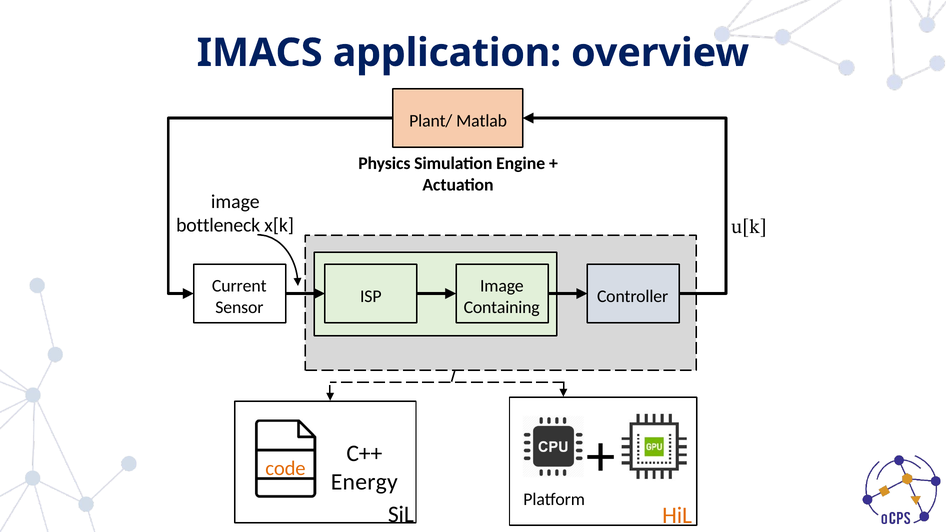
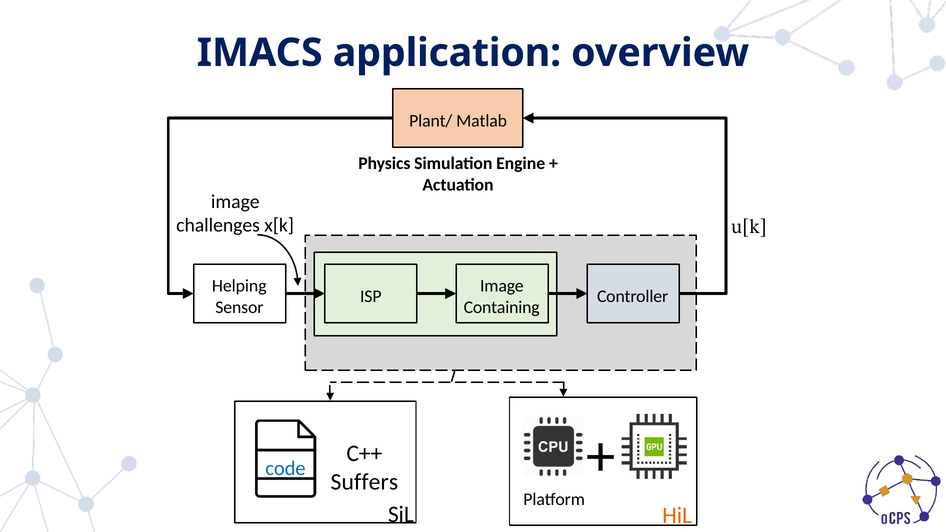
bottleneck: bottleneck -> challenges
Current: Current -> Helping
code colour: orange -> blue
Energy: Energy -> Suffers
